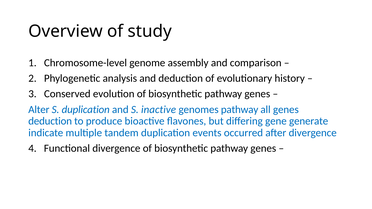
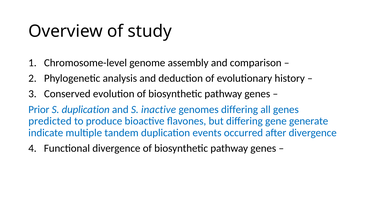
Alter: Alter -> Prior
genomes pathway: pathway -> differing
deduction at (50, 121): deduction -> predicted
